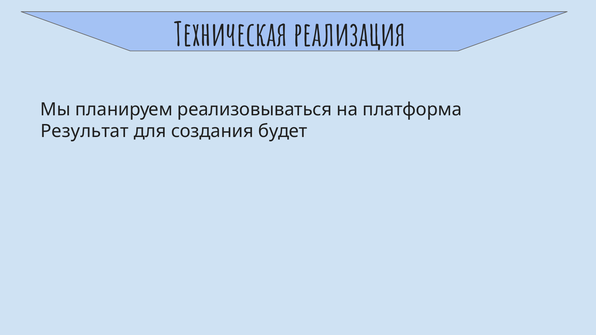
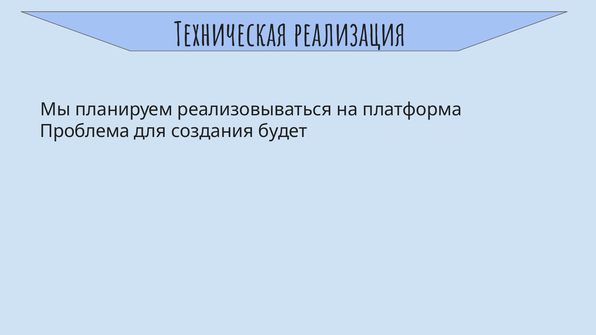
Результат: Результат -> Проблема
